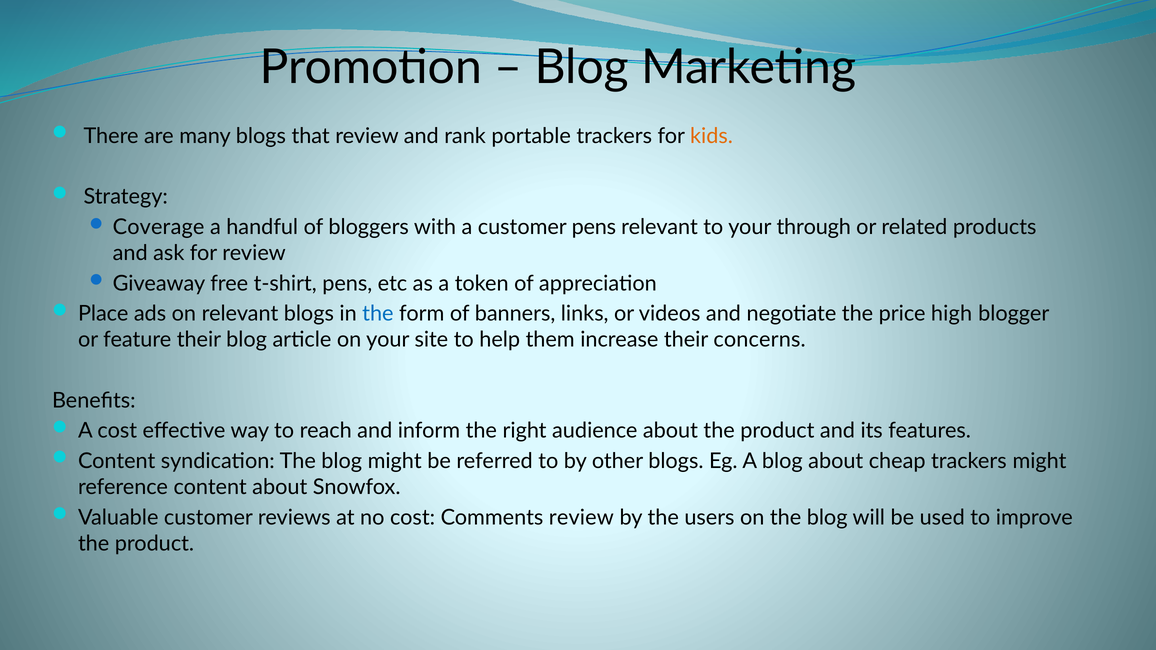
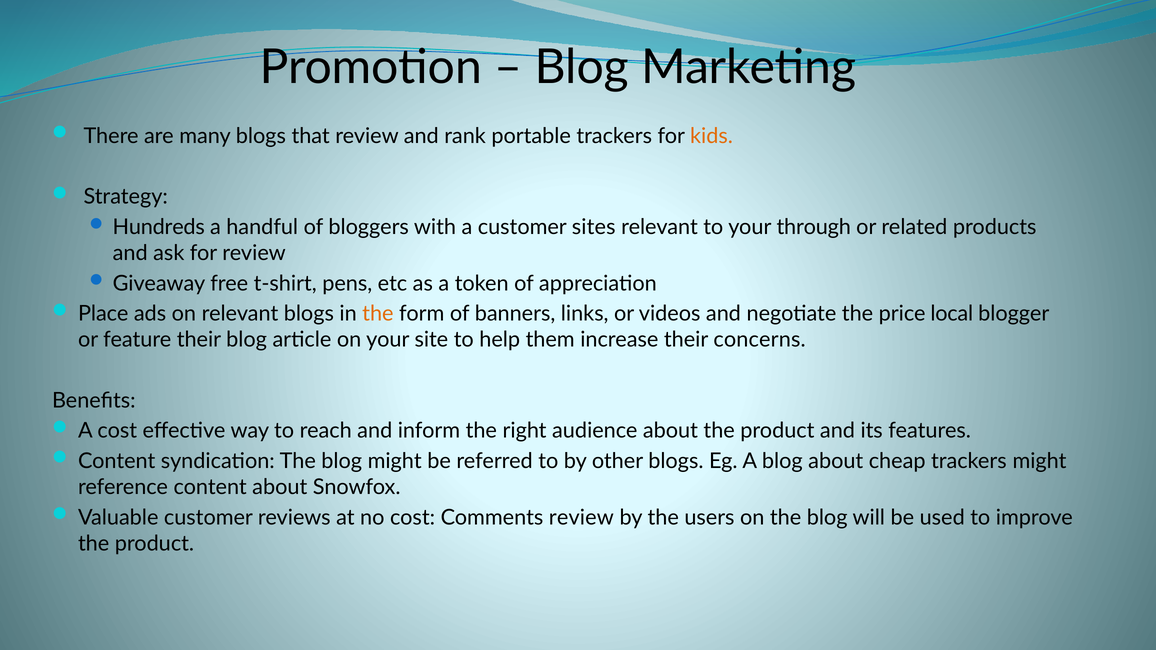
Coverage: Coverage -> Hundreds
customer pens: pens -> sites
the at (378, 314) colour: blue -> orange
high: high -> local
